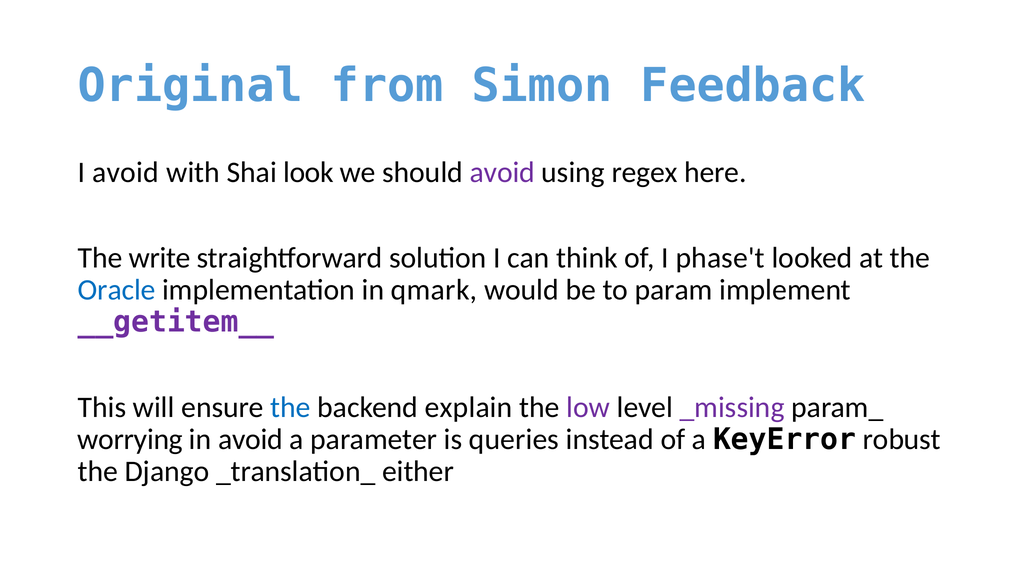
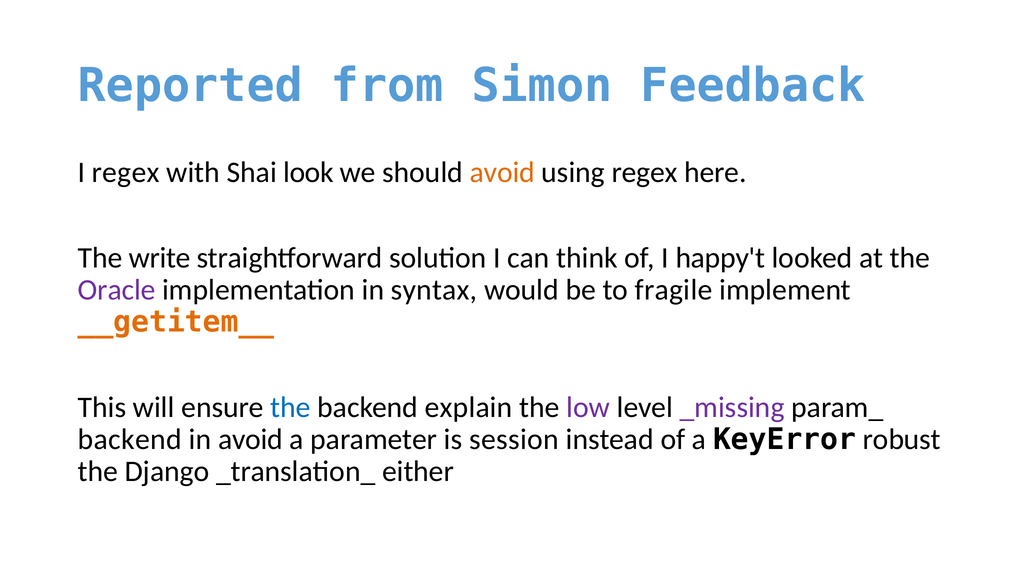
Original: Original -> Reported
I avoid: avoid -> regex
avoid at (502, 172) colour: purple -> orange
phase't: phase't -> happy't
Oracle colour: blue -> purple
qmark: qmark -> syntax
param: param -> fragile
__getitem__ colour: purple -> orange
worrying at (130, 439): worrying -> backend
queries: queries -> session
